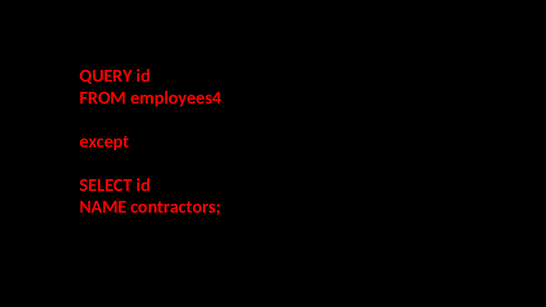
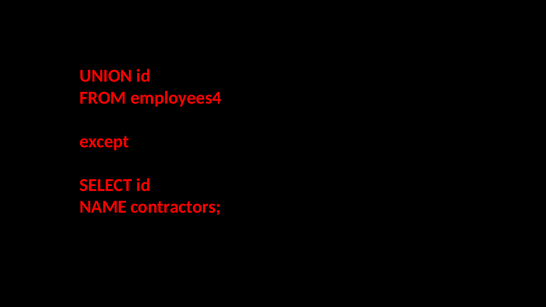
QUERY: QUERY -> UNION
